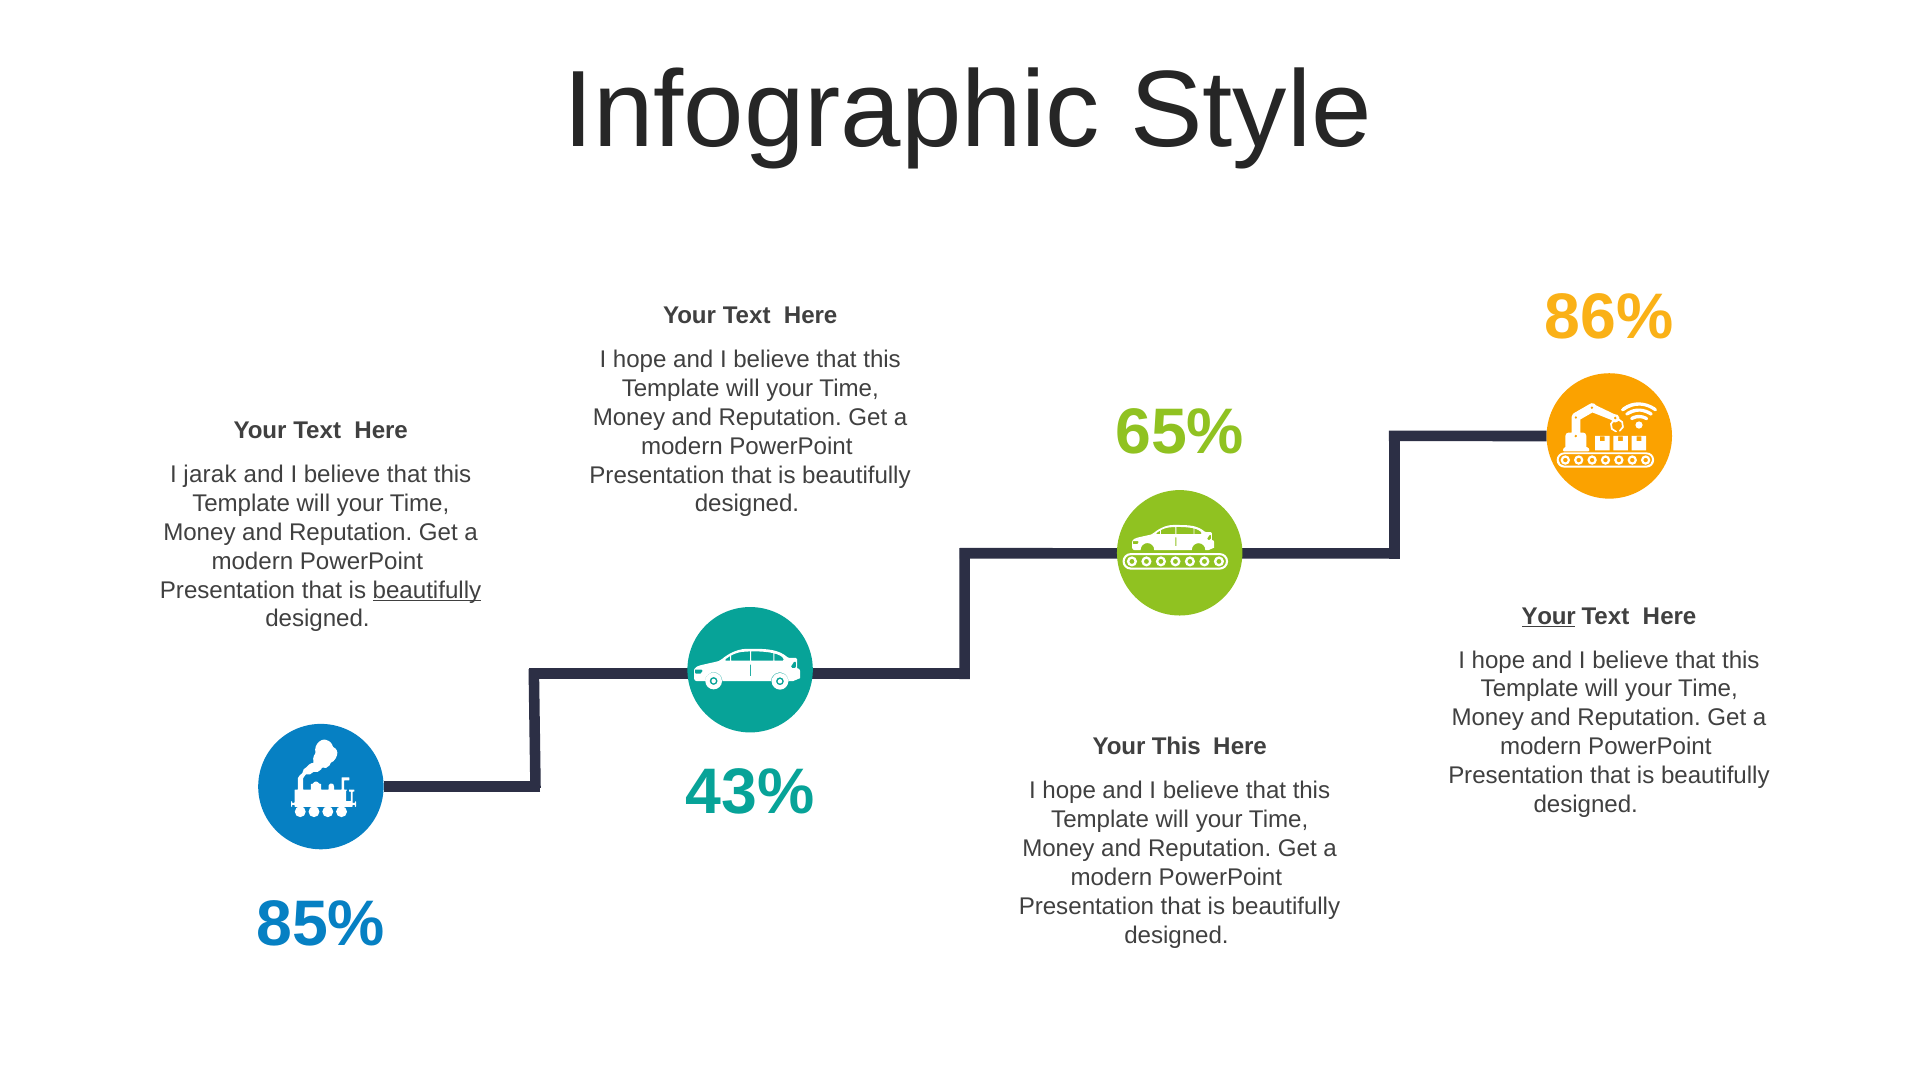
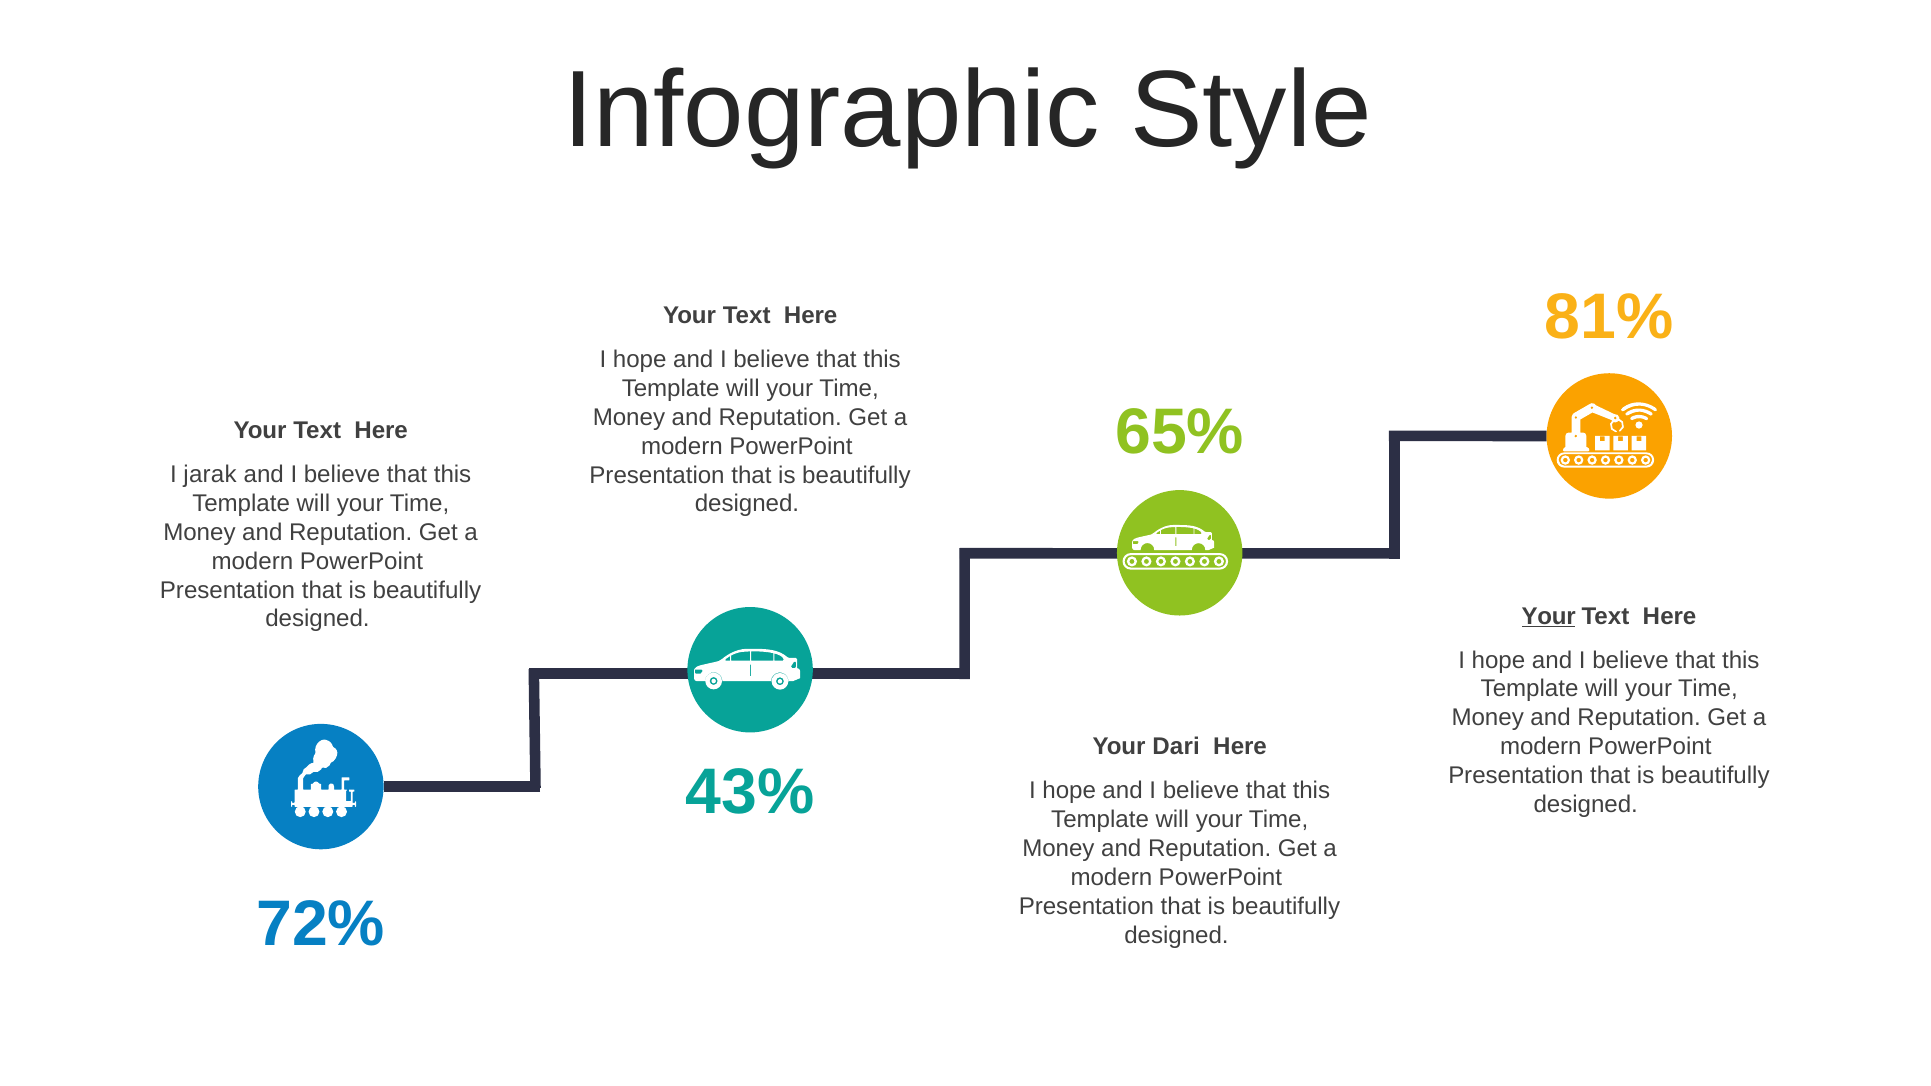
86%: 86% -> 81%
beautifully at (427, 590) underline: present -> none
Your This: This -> Dari
85%: 85% -> 72%
